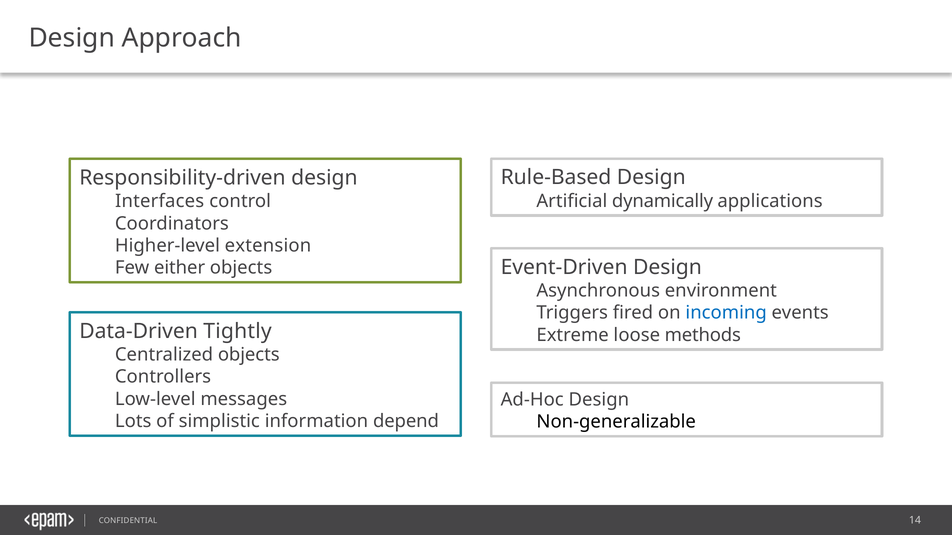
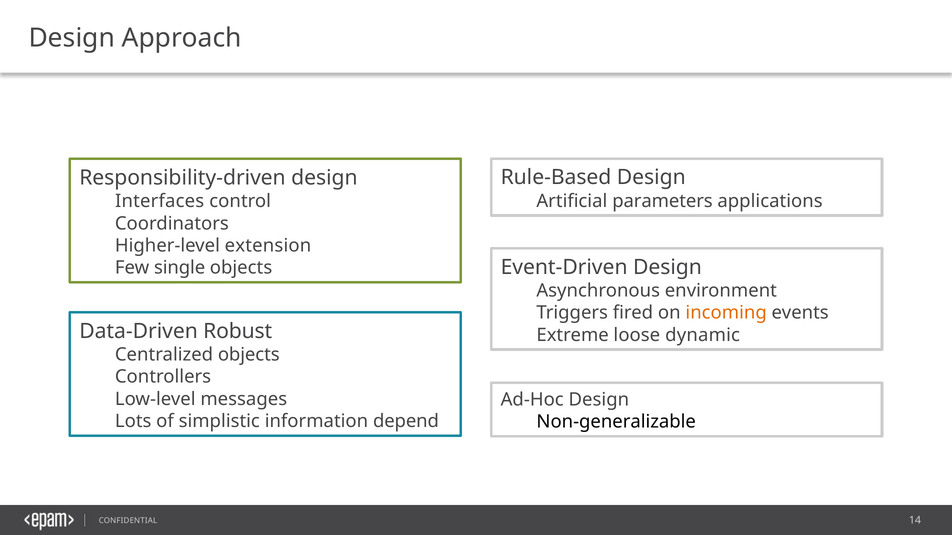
dynamically: dynamically -> parameters
either: either -> single
incoming colour: blue -> orange
Tightly: Tightly -> Robust
methods: methods -> dynamic
